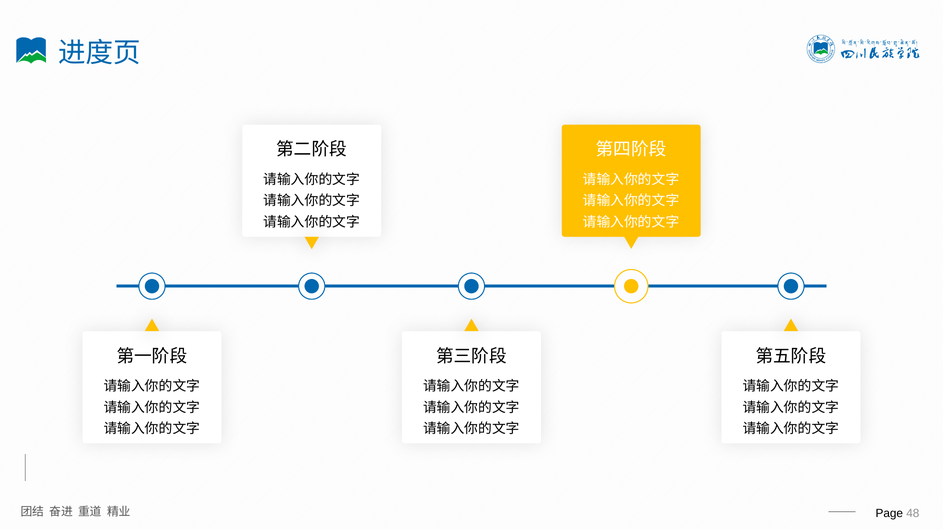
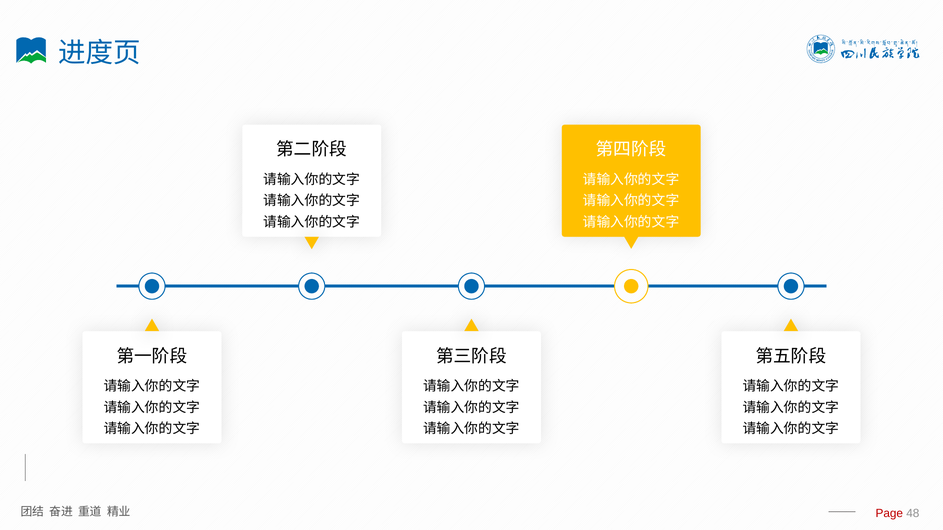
Page colour: black -> red
